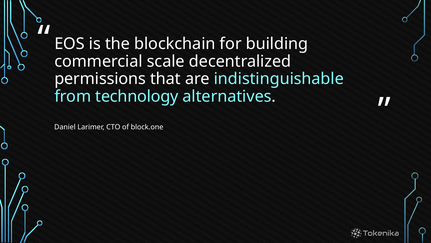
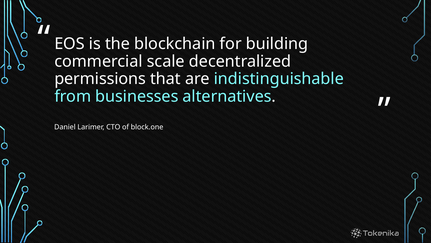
technology: technology -> businesses
